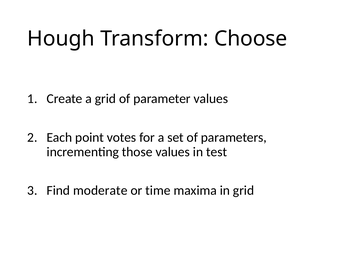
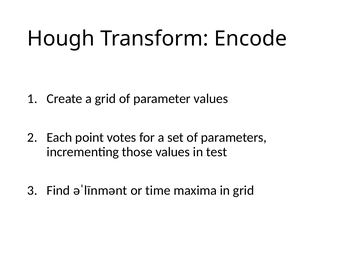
Choose: Choose -> Encode
moderate: moderate -> əˈlīnmənt
